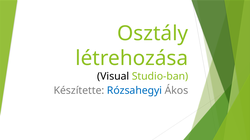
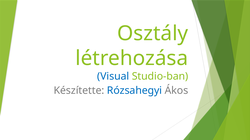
Visual colour: black -> blue
